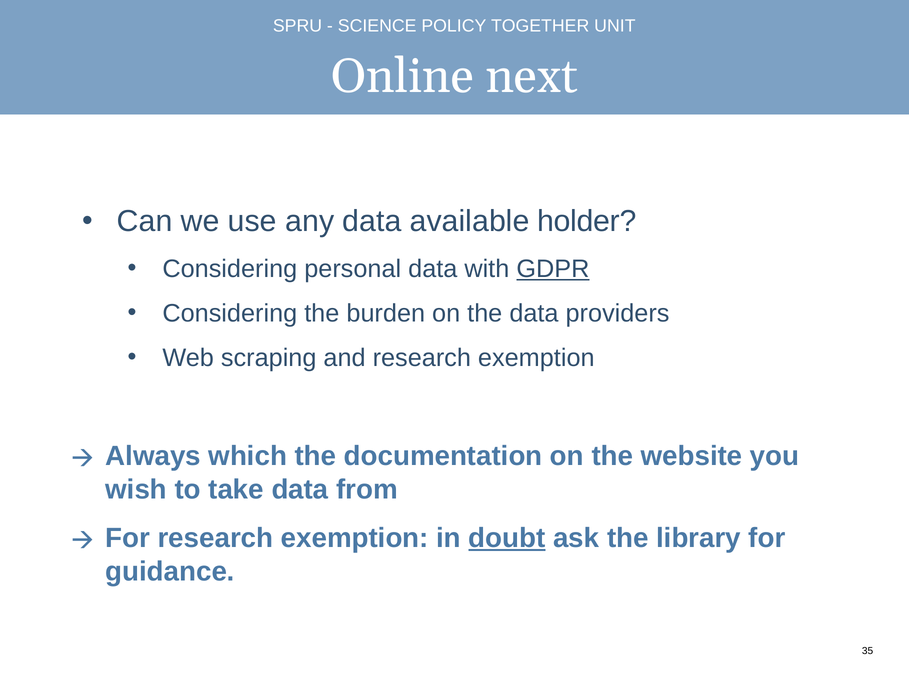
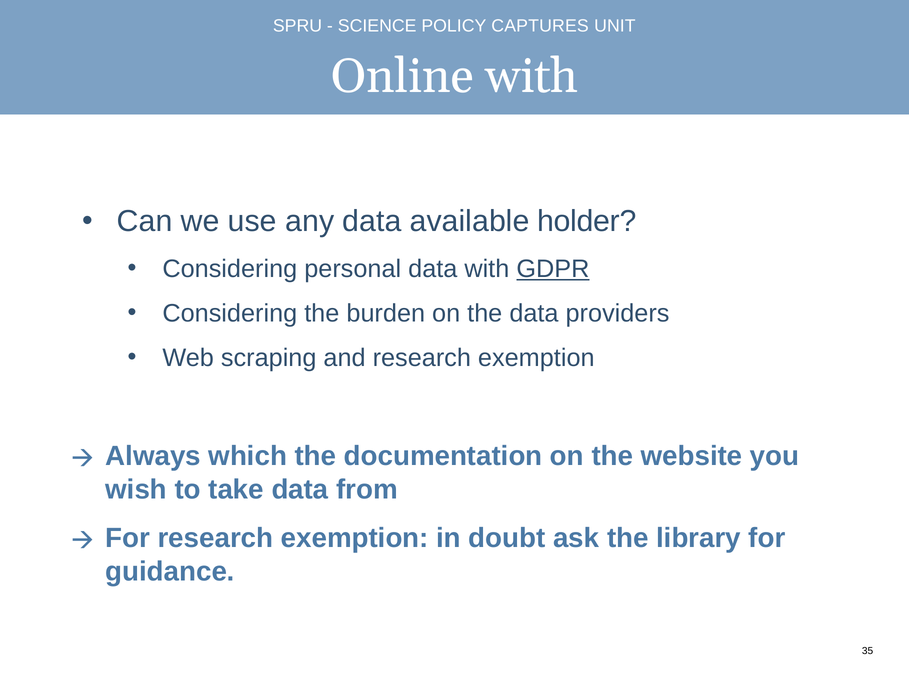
TOGETHER: TOGETHER -> CAPTURES
Online next: next -> with
doubt underline: present -> none
